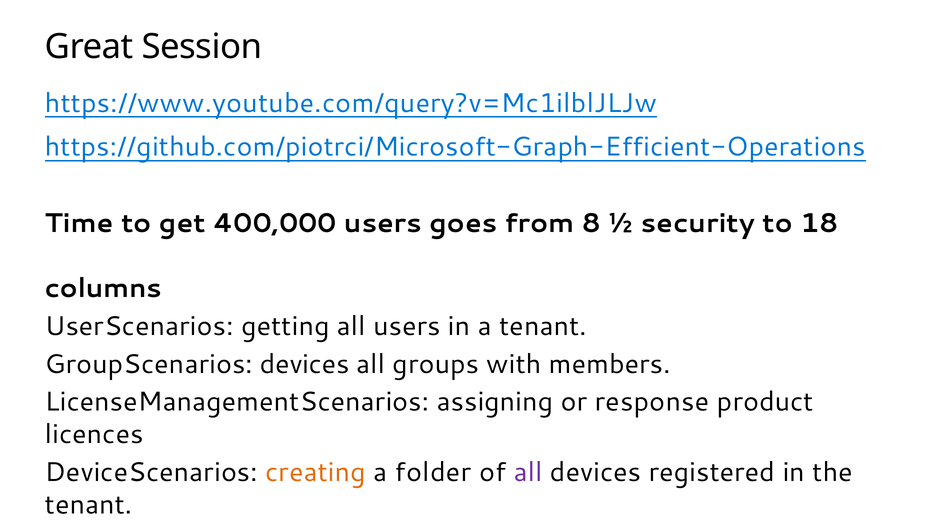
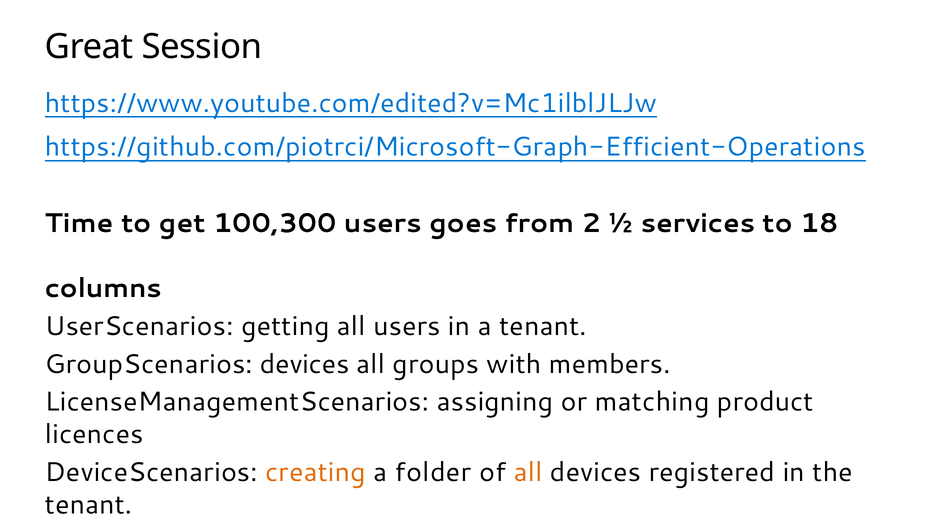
https://www.youtube.com/query?v=Mc1ilblJLJw: https://www.youtube.com/query?v=Mc1ilblJLJw -> https://www.youtube.com/edited?v=Mc1ilblJLJw
400,000: 400,000 -> 100,300
8: 8 -> 2
security: security -> services
response: response -> matching
all at (528, 472) colour: purple -> orange
